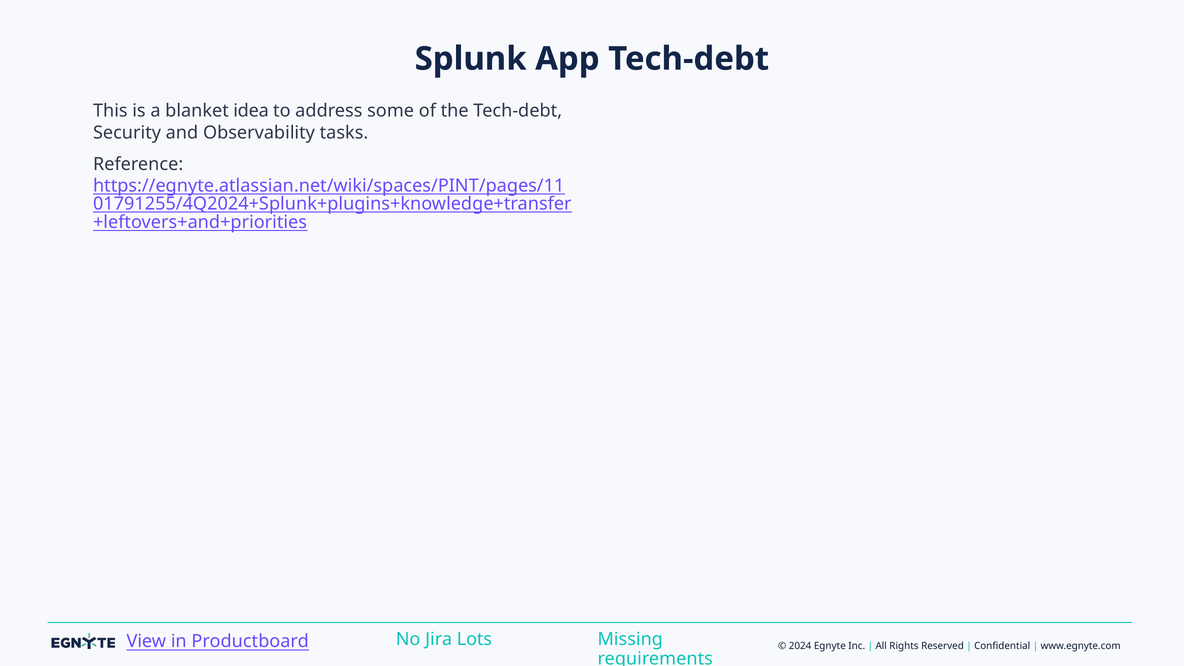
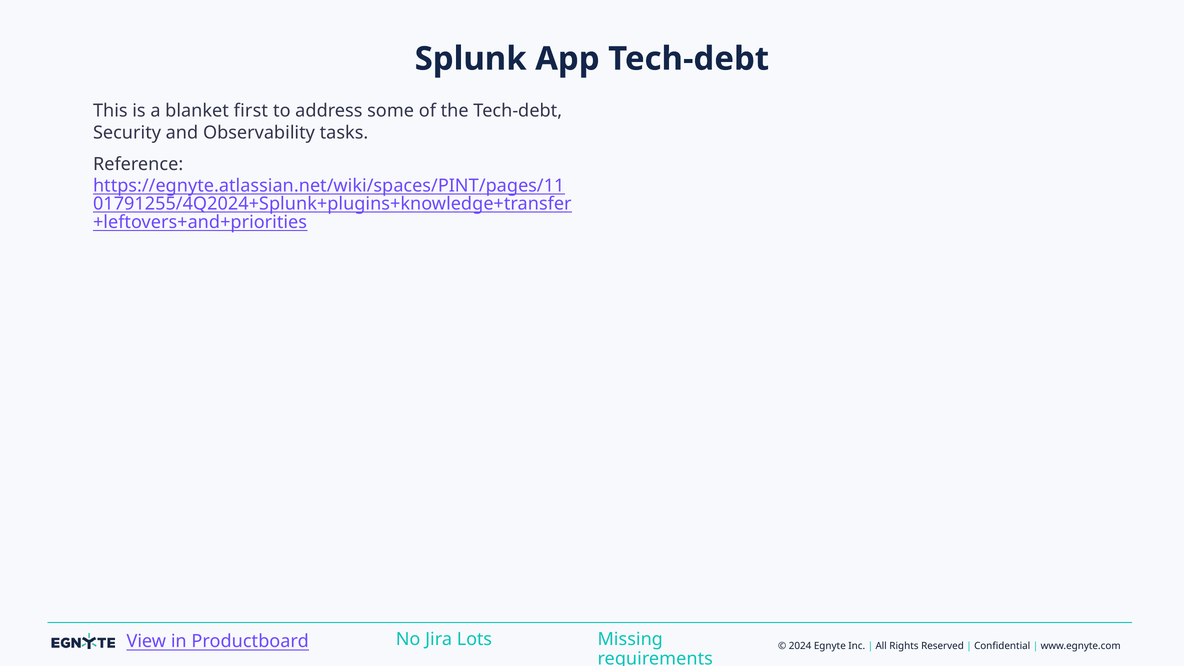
idea: idea -> first
